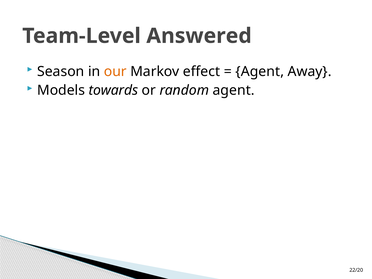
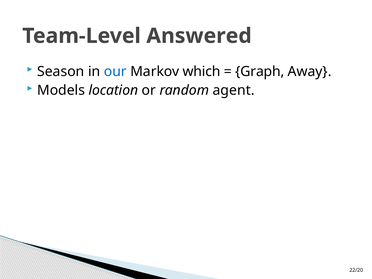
our colour: orange -> blue
effect: effect -> which
Agent at (260, 71): Agent -> Graph
towards: towards -> location
